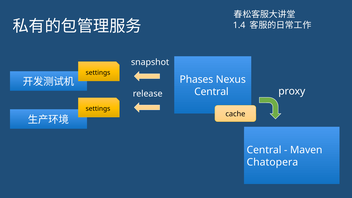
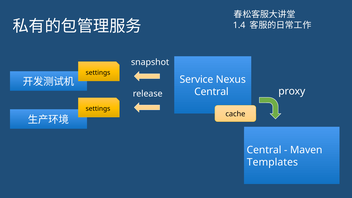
Phases: Phases -> Service
Chatopera: Chatopera -> Templates
